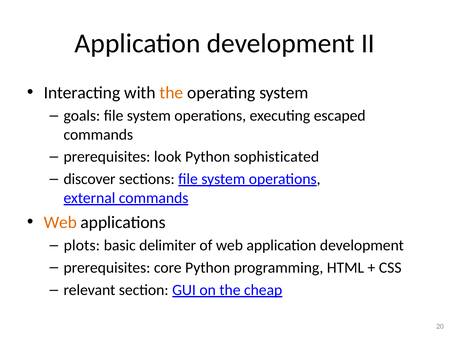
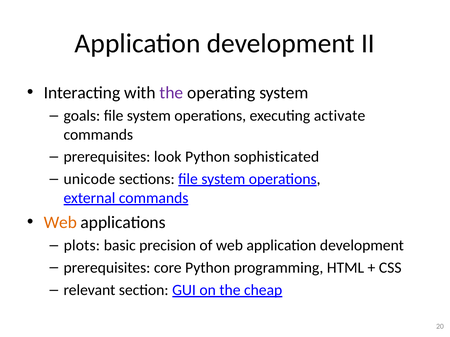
the at (171, 93) colour: orange -> purple
escaped: escaped -> activate
discover: discover -> unicode
delimiter: delimiter -> precision
